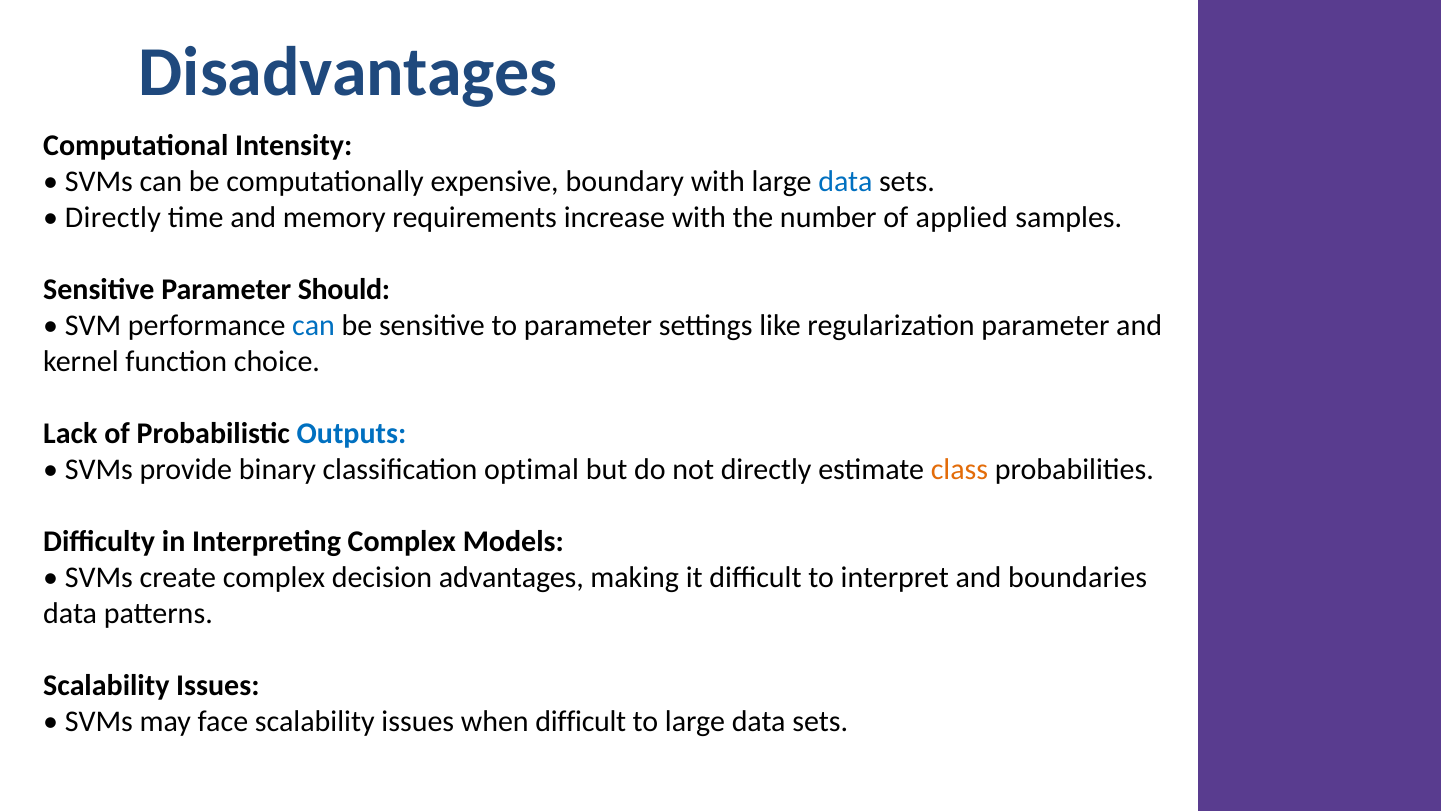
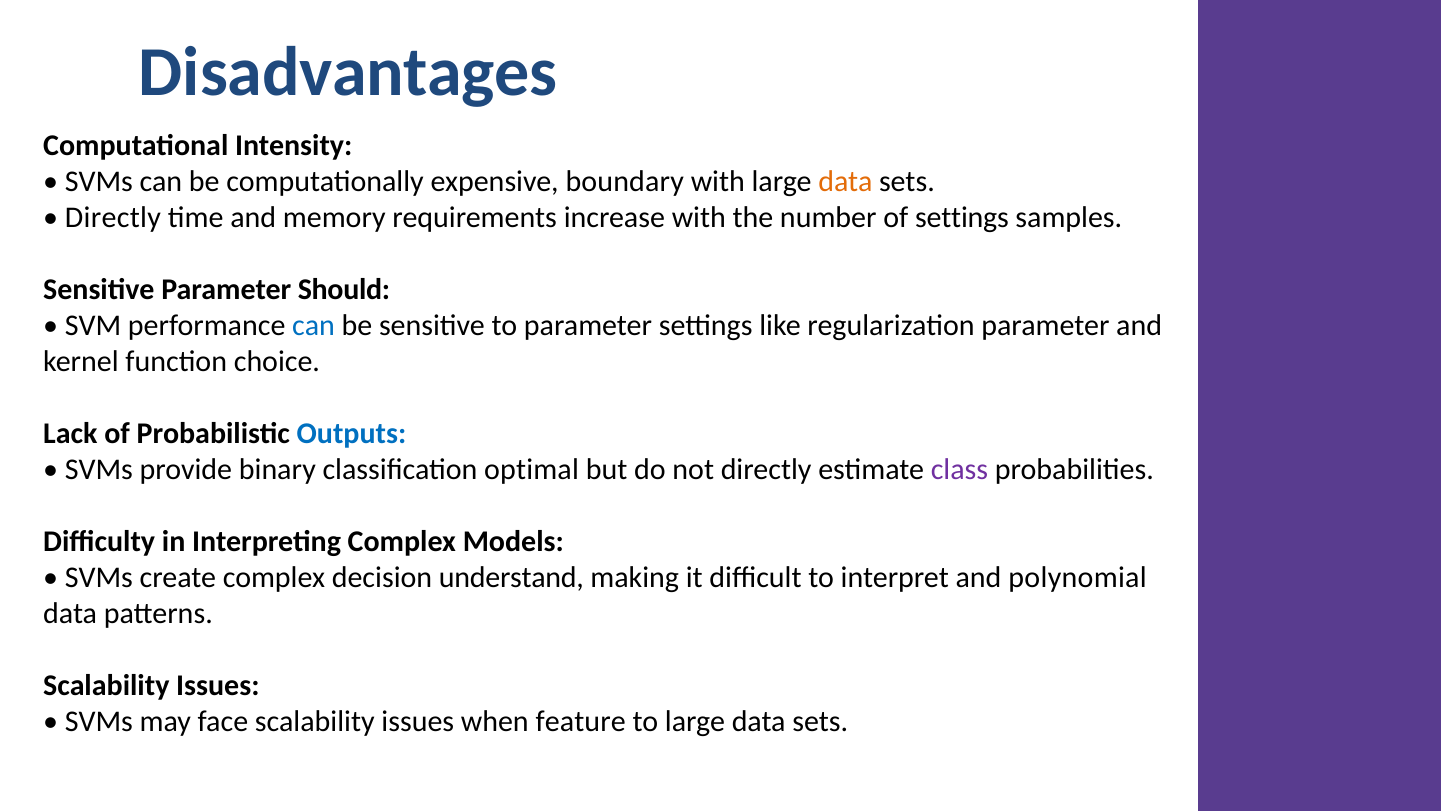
data at (845, 181) colour: blue -> orange
of applied: applied -> settings
class colour: orange -> purple
advantages: advantages -> understand
boundaries: boundaries -> polynomial
when difficult: difficult -> feature
